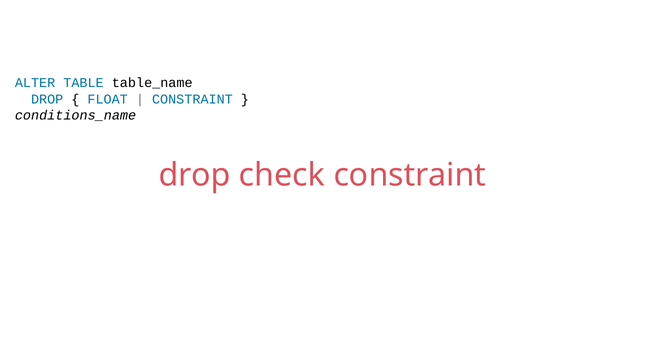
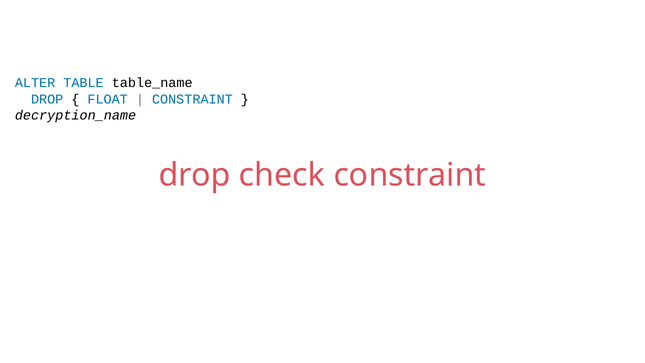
conditions_name: conditions_name -> decryption_name
